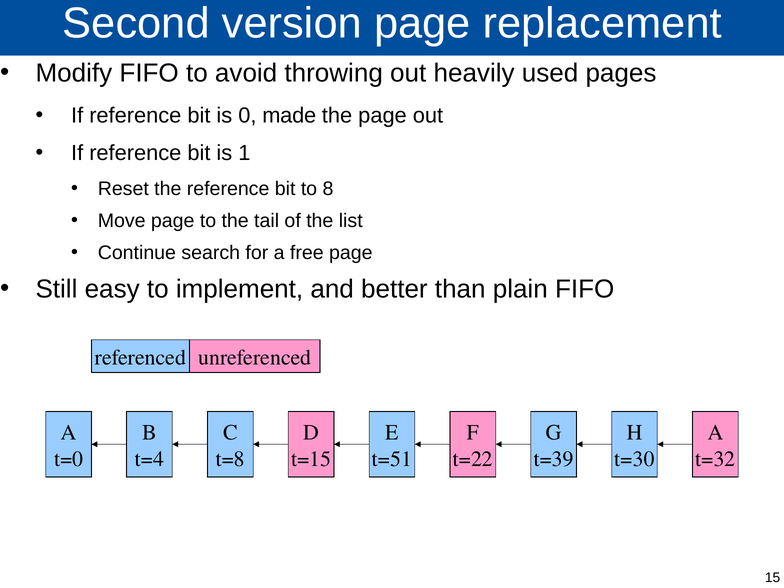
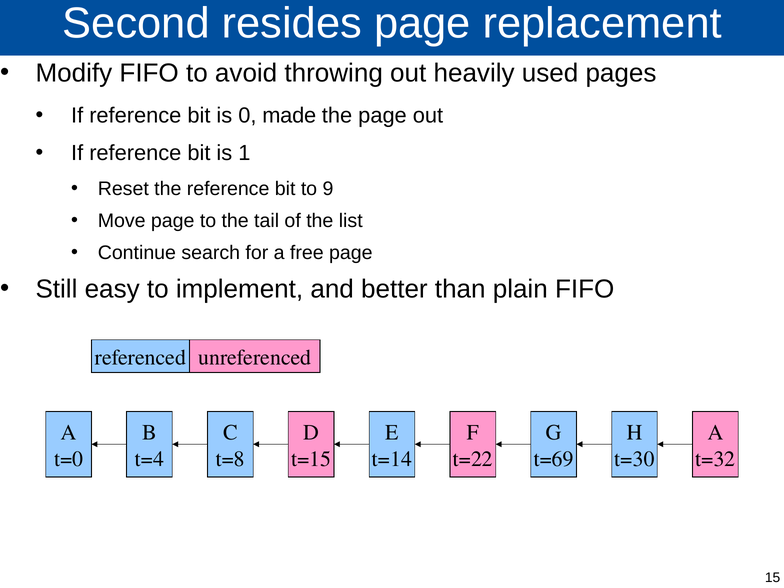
version: version -> resides
8: 8 -> 9
t=51: t=51 -> t=14
t=39: t=39 -> t=69
